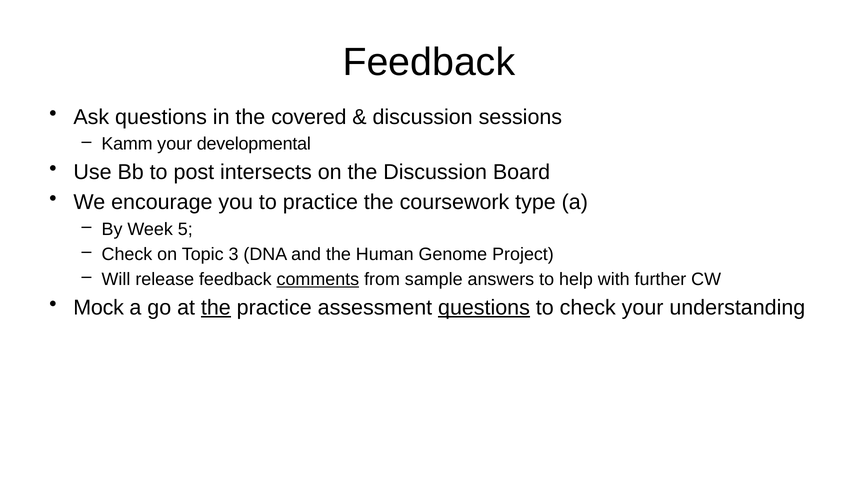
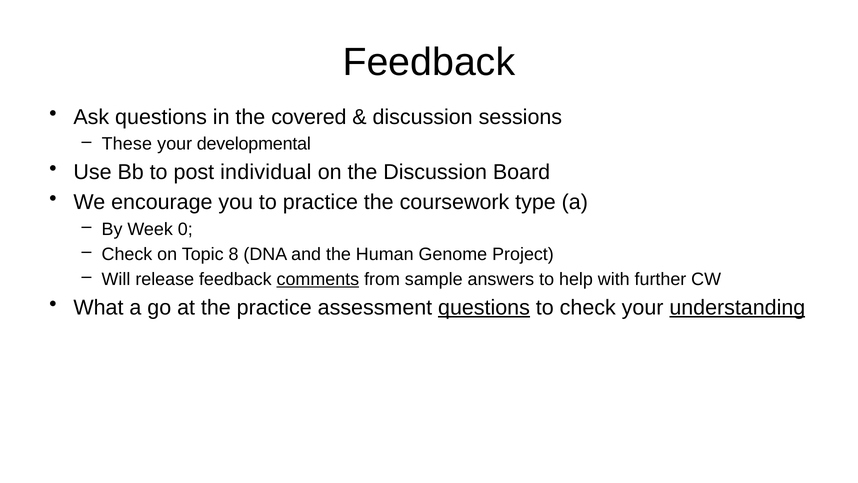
Kamm: Kamm -> These
intersects: intersects -> individual
5: 5 -> 0
3: 3 -> 8
Mock: Mock -> What
the at (216, 307) underline: present -> none
understanding underline: none -> present
